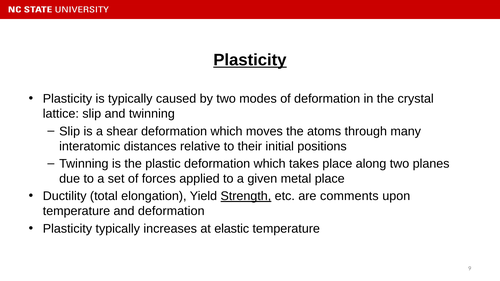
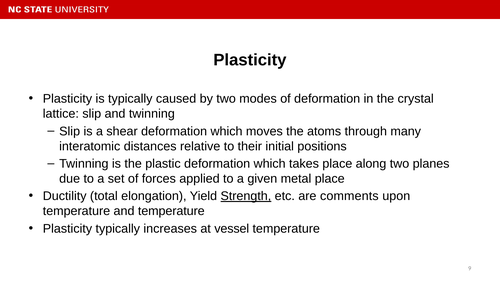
Plasticity at (250, 60) underline: present -> none
and deformation: deformation -> temperature
elastic: elastic -> vessel
